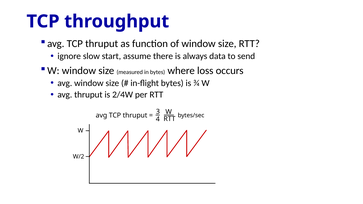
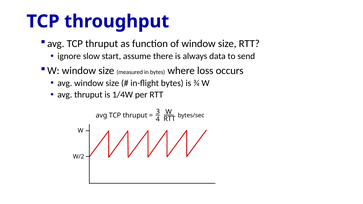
2/4W: 2/4W -> 1/4W
